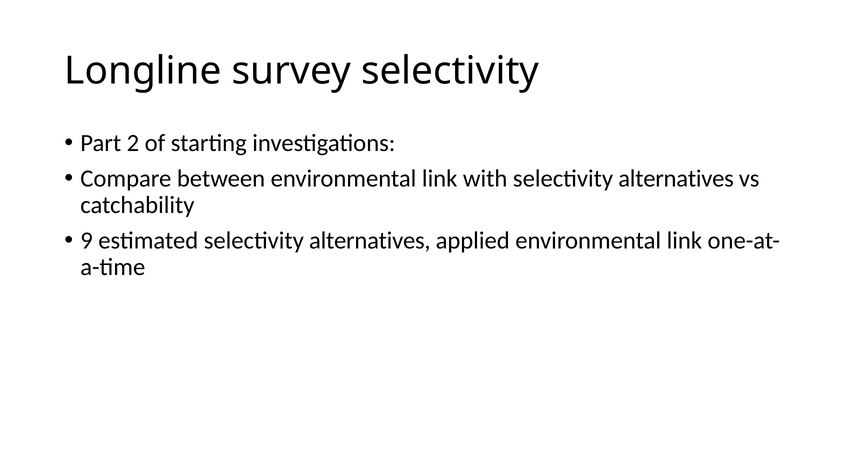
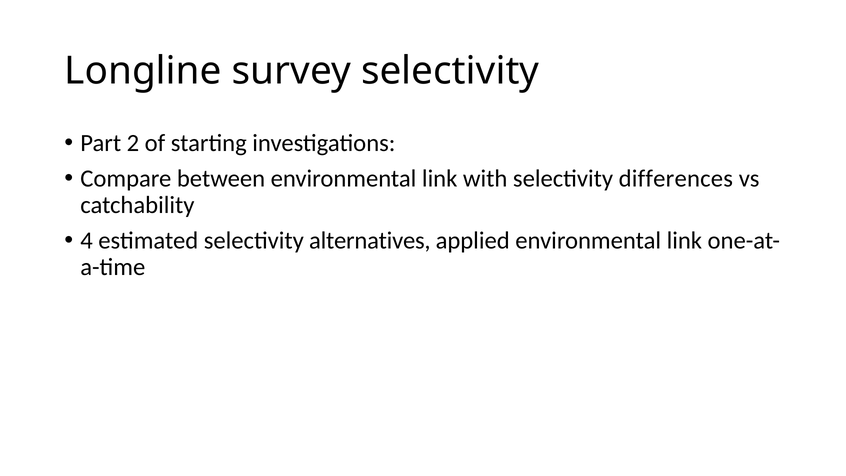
with selectivity alternatives: alternatives -> differences
9: 9 -> 4
